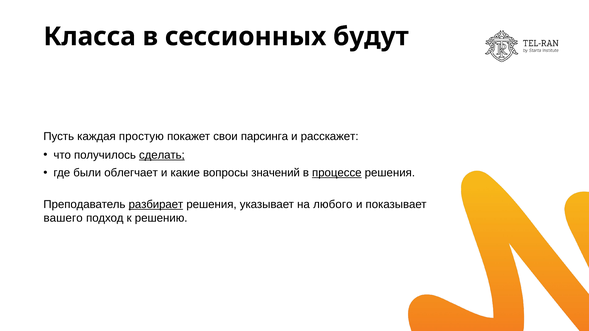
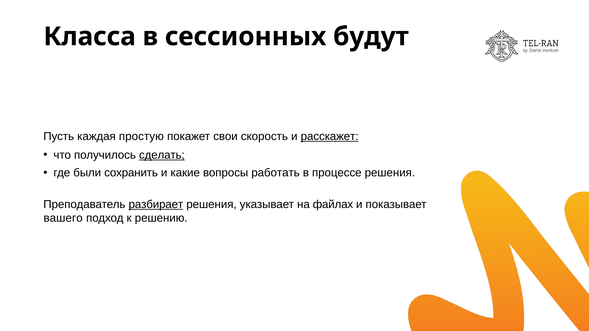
парсинга: парсинга -> скорость
расскажет underline: none -> present
облегчает: облегчает -> сохранить
значений: значений -> работать
процессе underline: present -> none
любого: любого -> файлах
